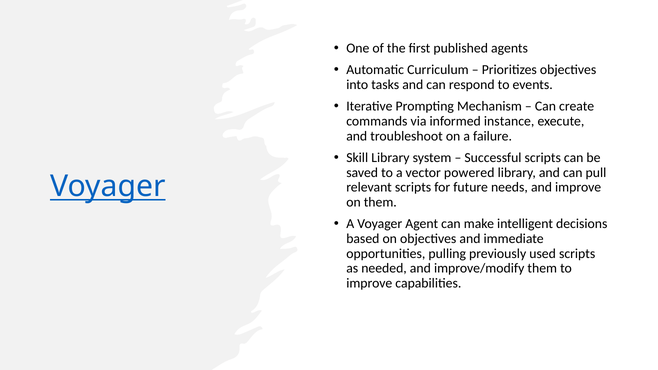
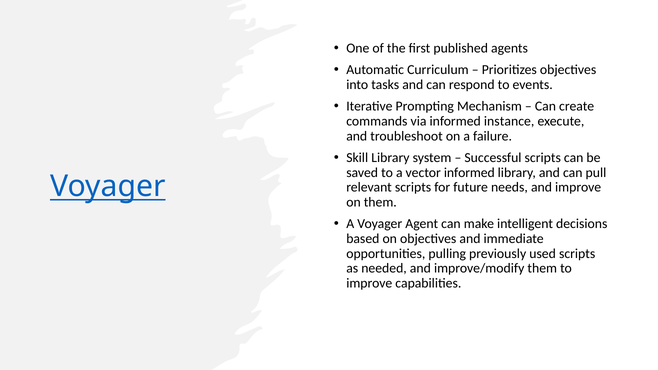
vector powered: powered -> informed
